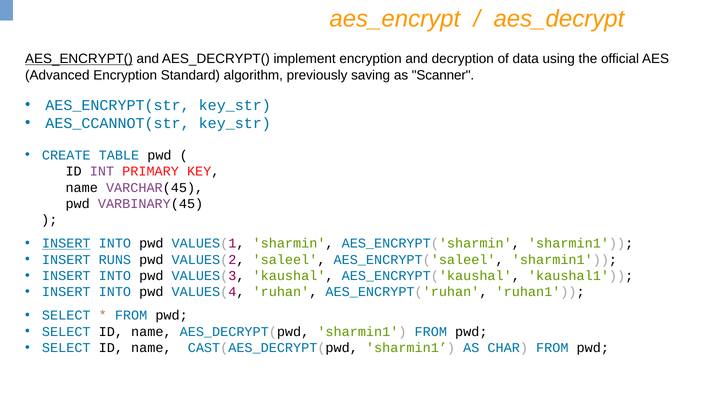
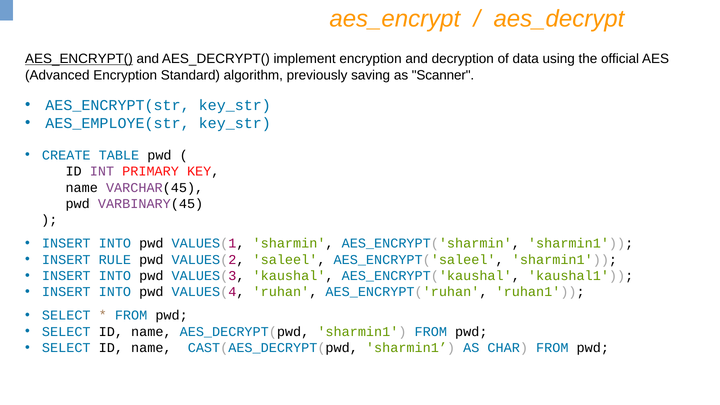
AES_CCANNOT(str: AES_CCANNOT(str -> AES_EMPLOYE(str
INSERT at (66, 243) underline: present -> none
RUNS: RUNS -> RULE
